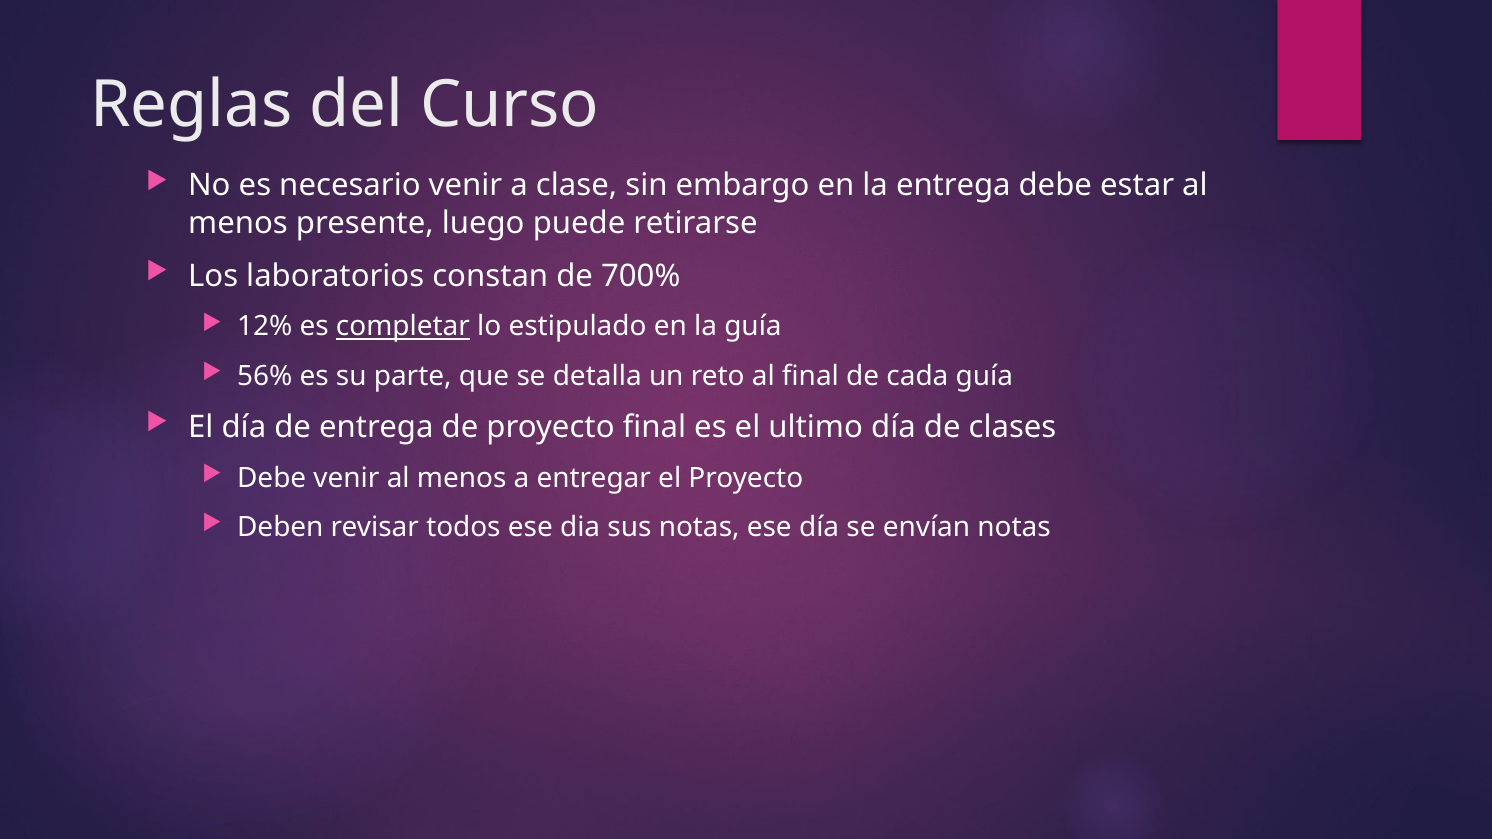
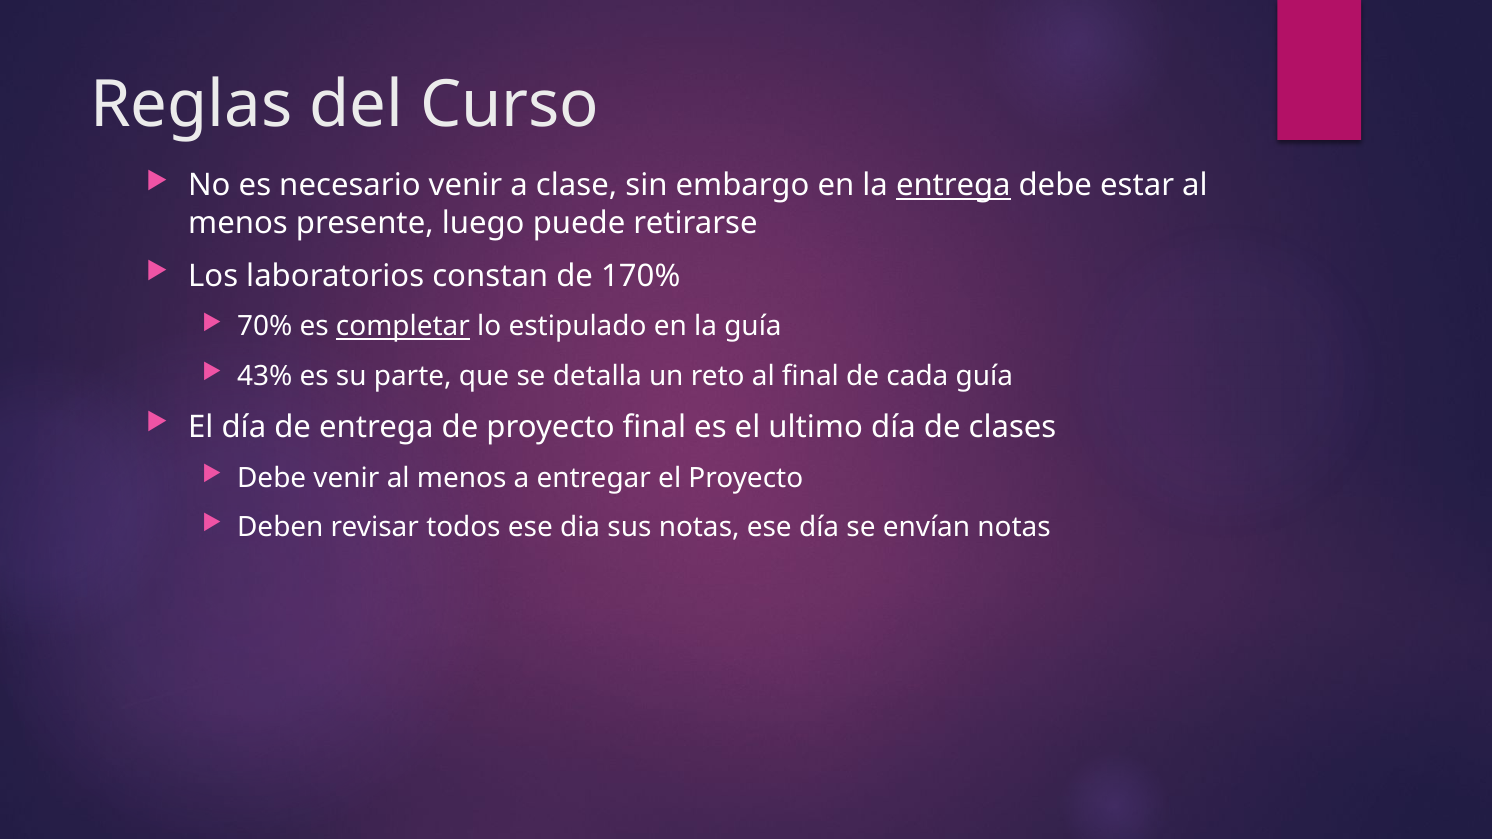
entrega at (953, 186) underline: none -> present
700%: 700% -> 170%
12%: 12% -> 70%
56%: 56% -> 43%
